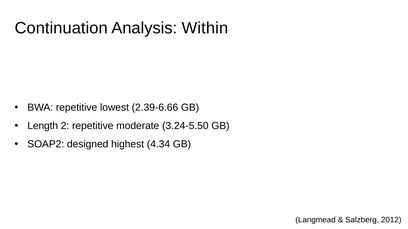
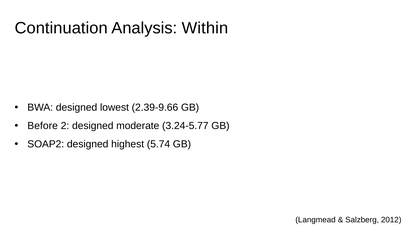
BWA repetitive: repetitive -> designed
2.39-6.66: 2.39-6.66 -> 2.39-9.66
Length: Length -> Before
2 repetitive: repetitive -> designed
3.24-5.50: 3.24-5.50 -> 3.24-5.77
4.34: 4.34 -> 5.74
